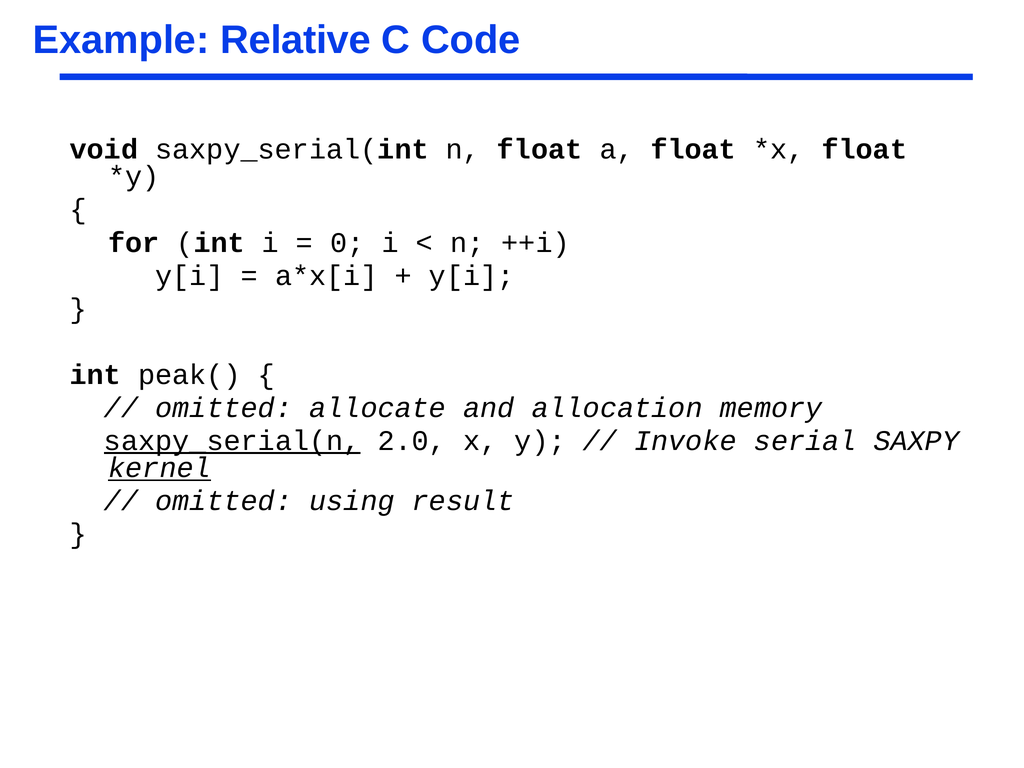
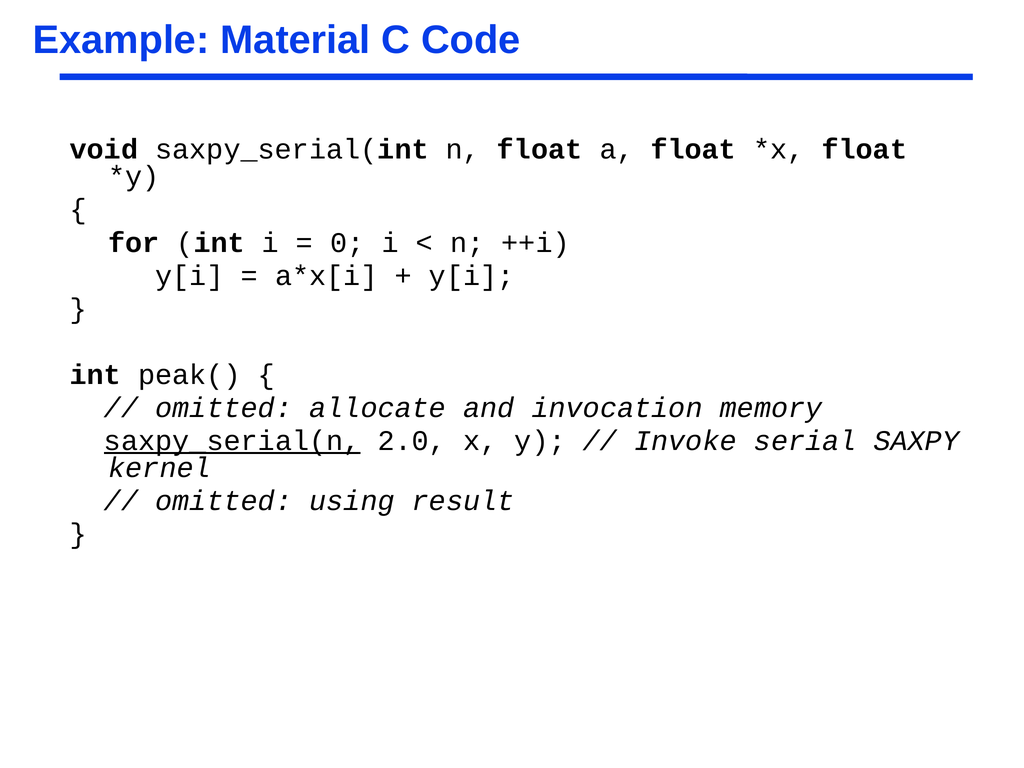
Relative: Relative -> Material
allocation: allocation -> invocation
kernel underline: present -> none
